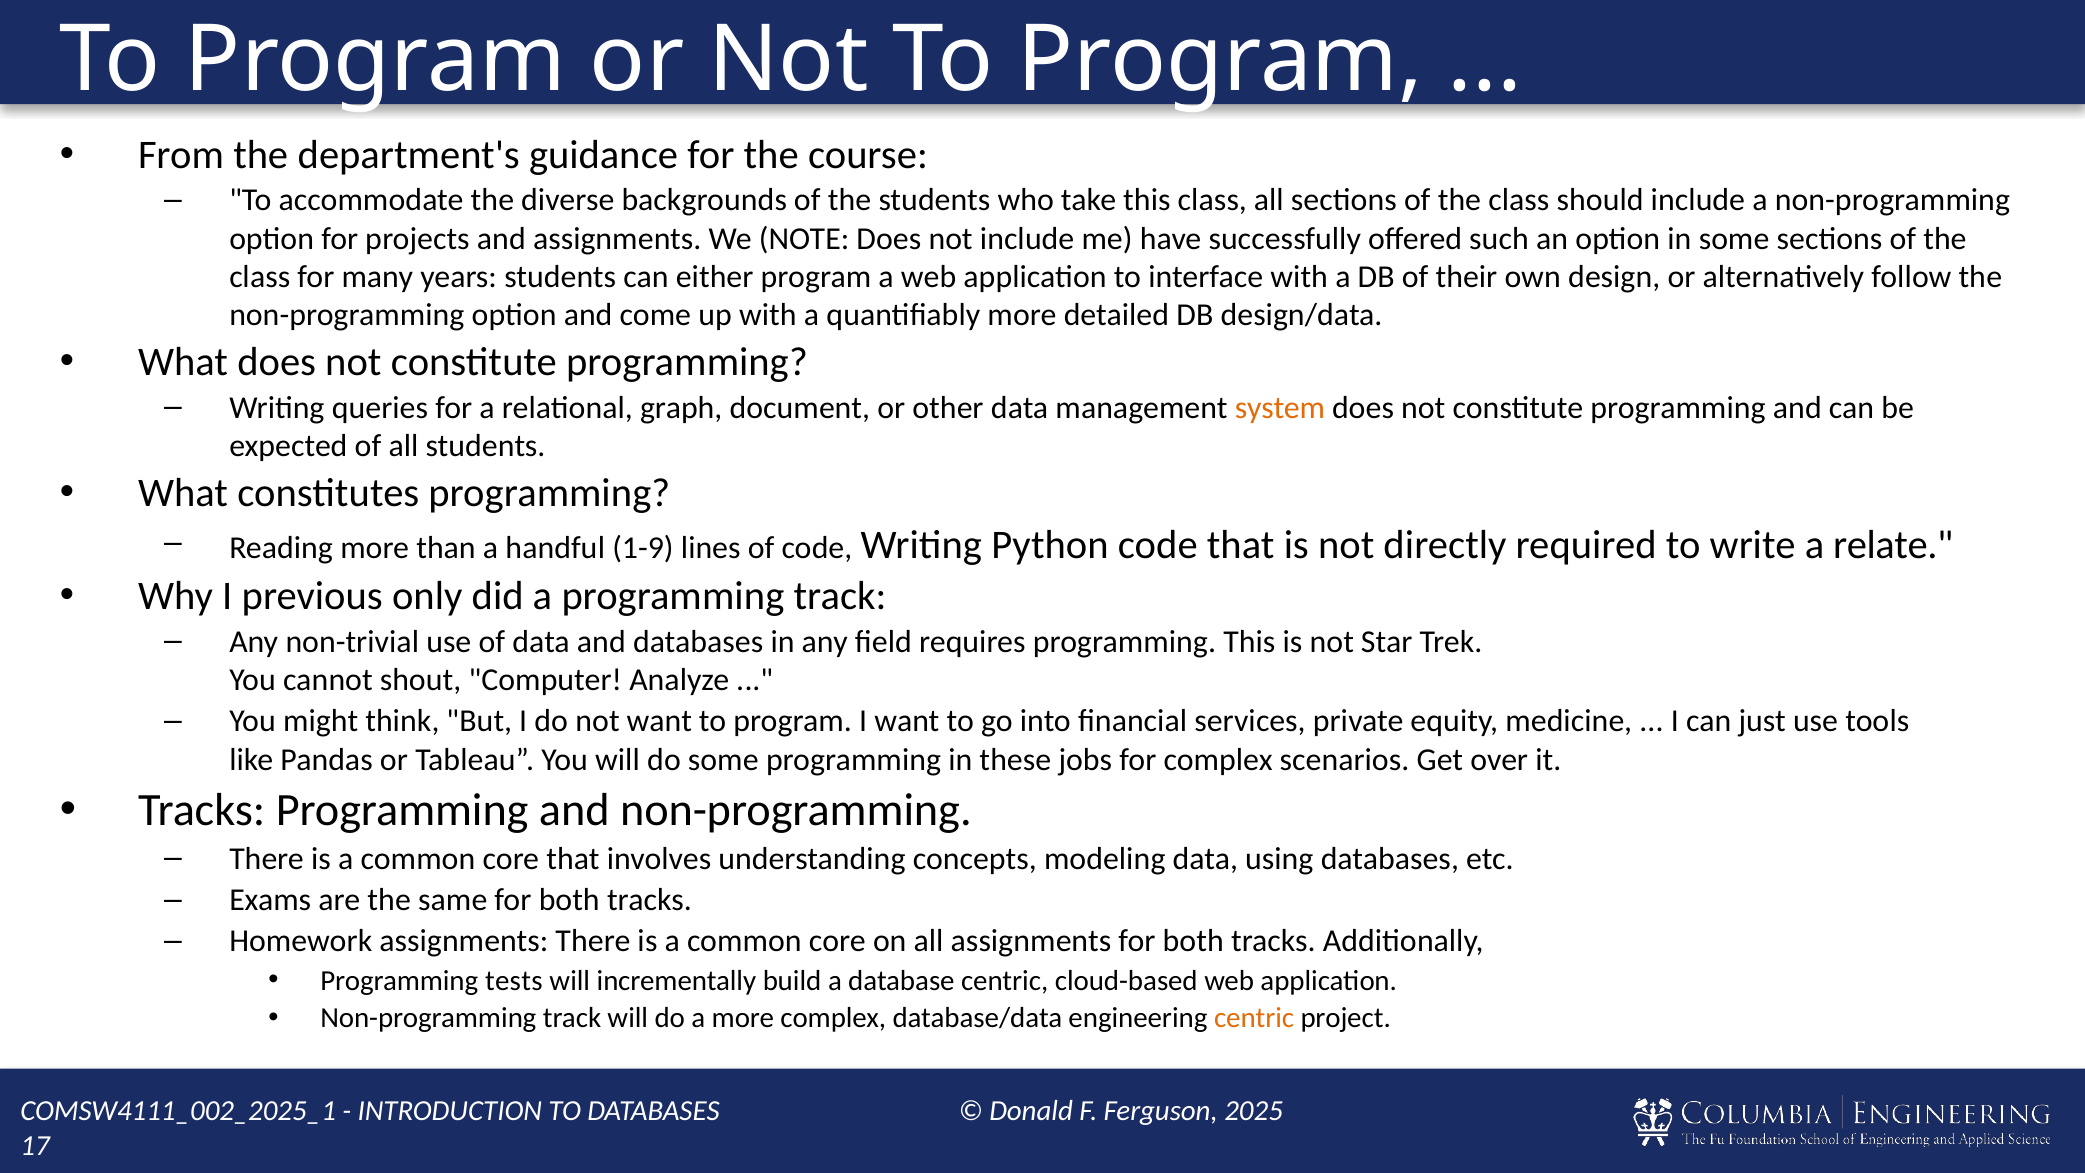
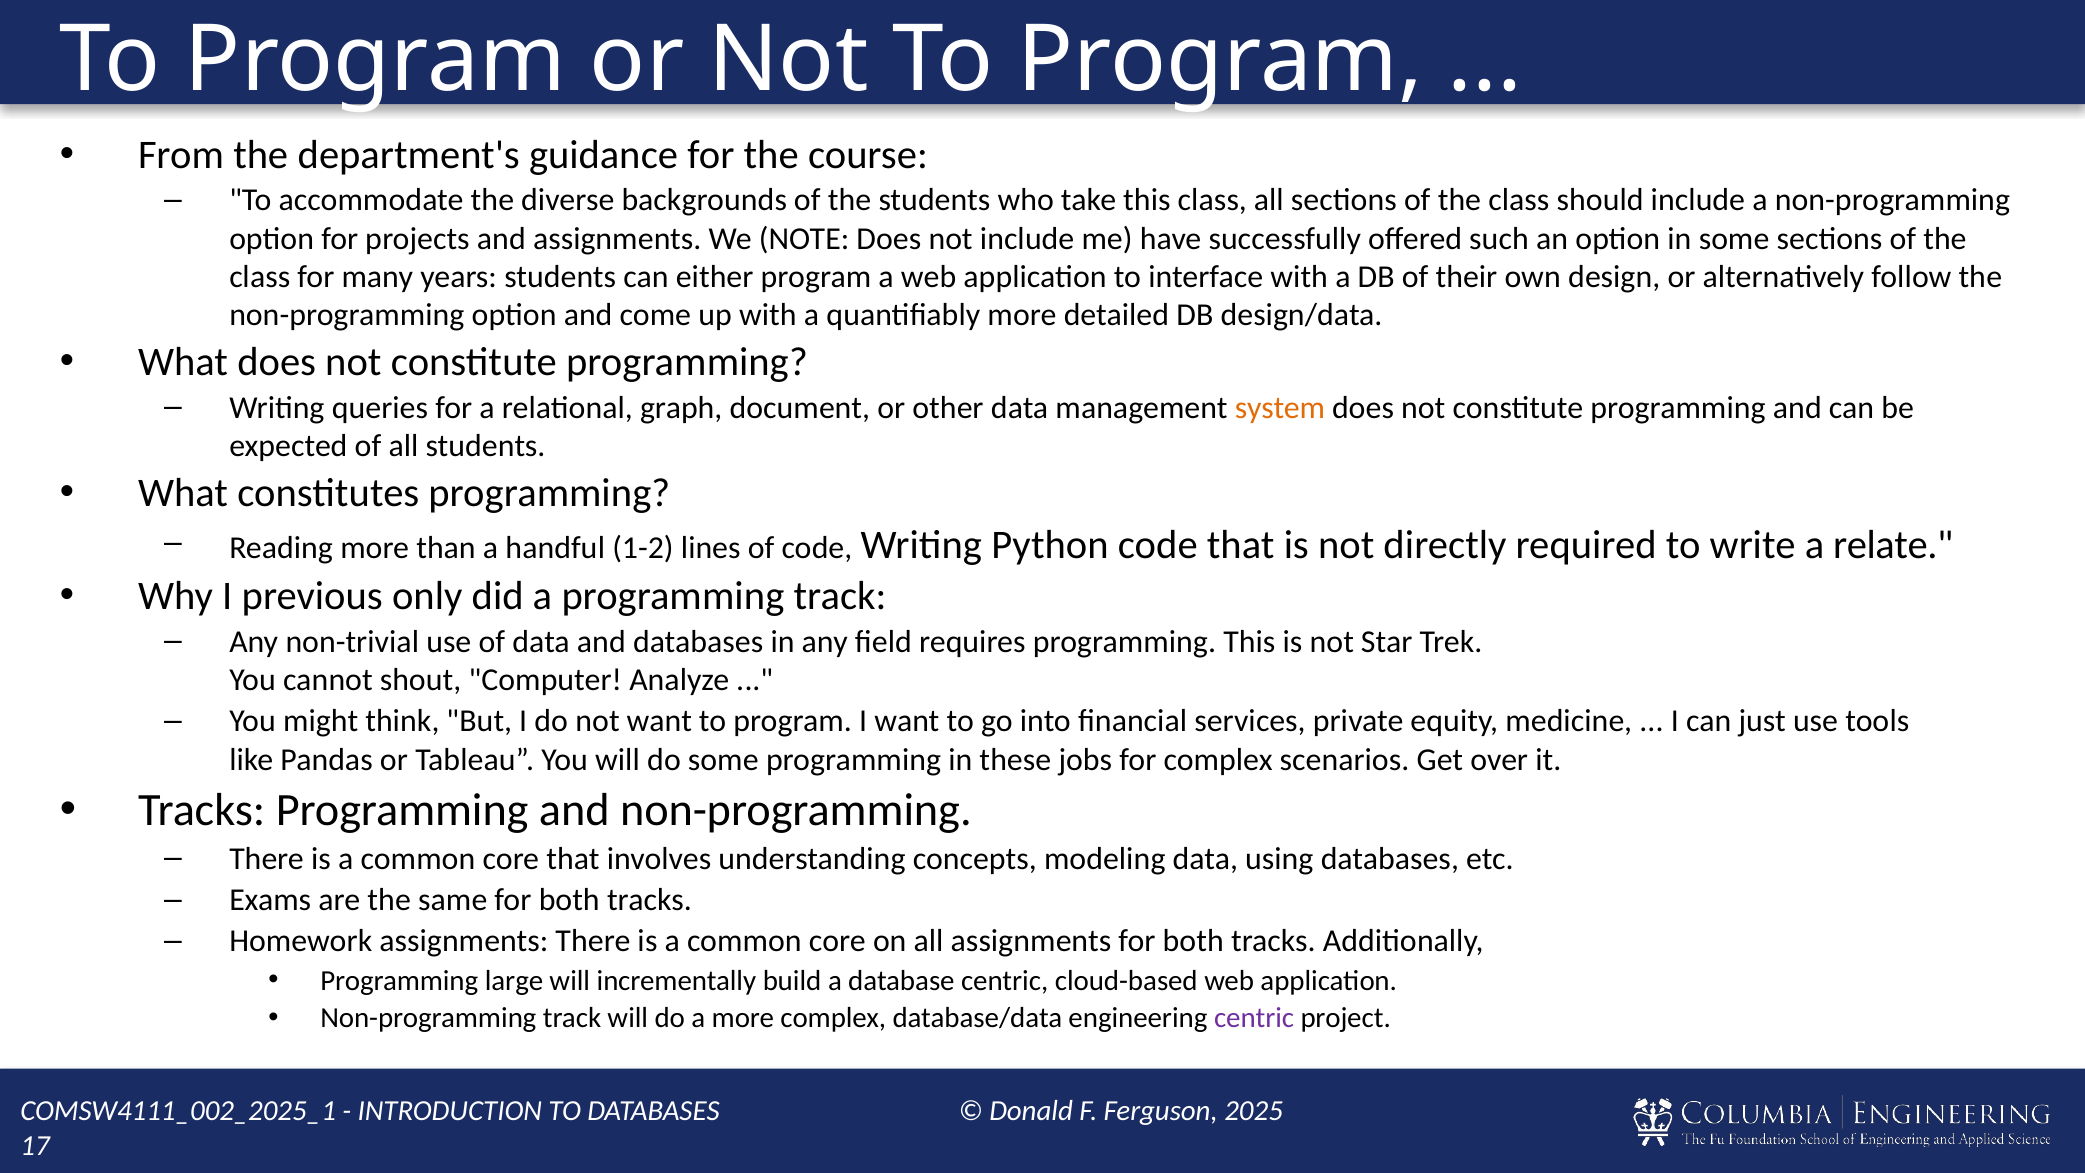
1-9: 1-9 -> 1-2
tests: tests -> large
centric at (1254, 1018) colour: orange -> purple
